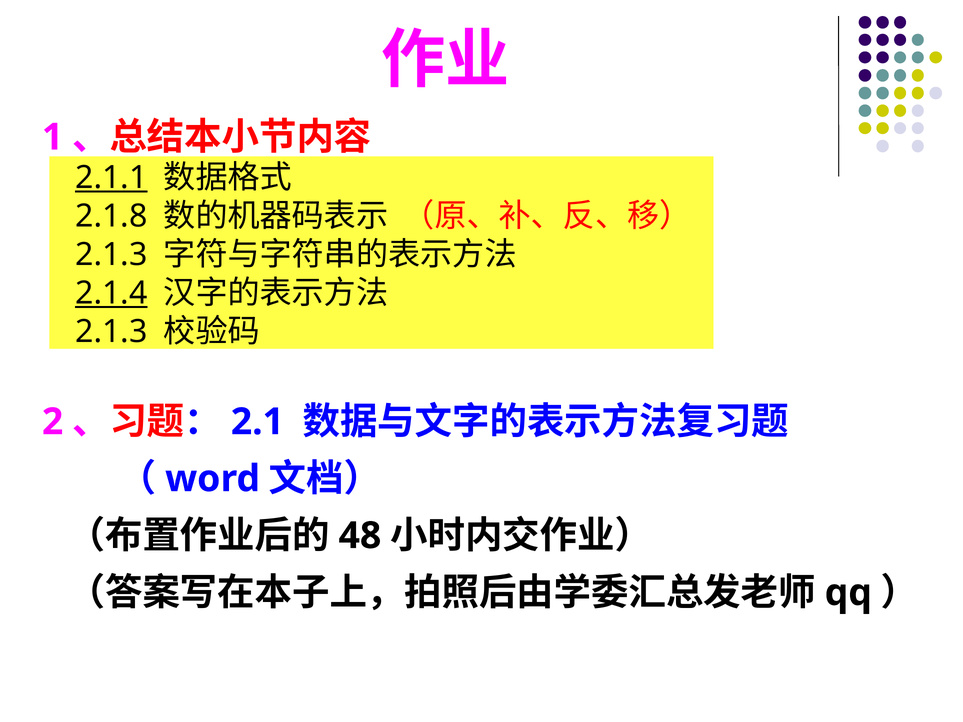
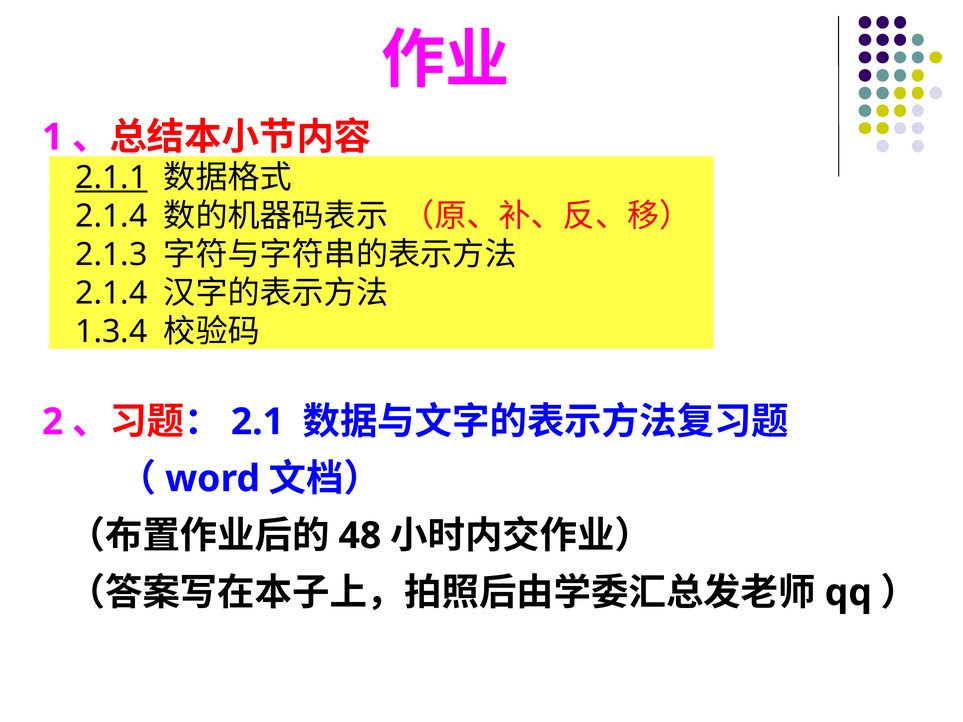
2.1.8 at (111, 216): 2.1.8 -> 2.1.4
2.1.4 at (111, 293) underline: present -> none
2.1.3 at (111, 332): 2.1.3 -> 1.3.4
